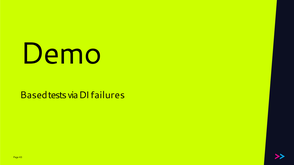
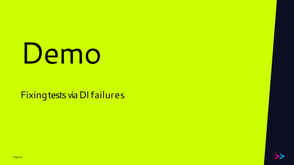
Based: Based -> Fixing
